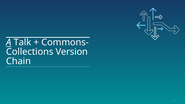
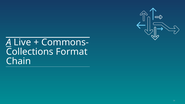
Talk: Talk -> Live
Version: Version -> Format
